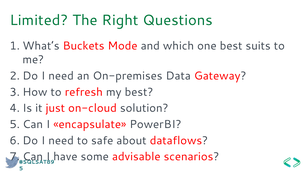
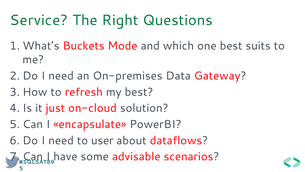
Limited: Limited -> Service
safe: safe -> user
